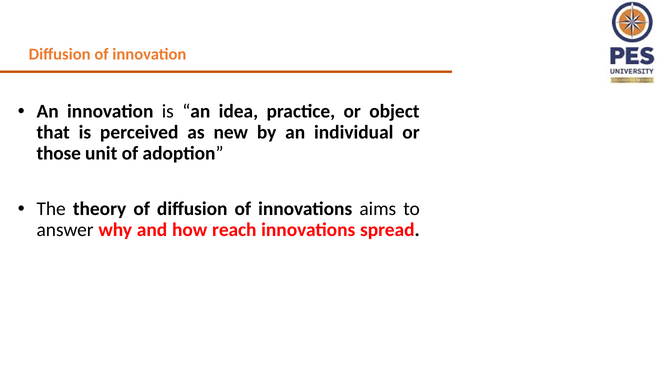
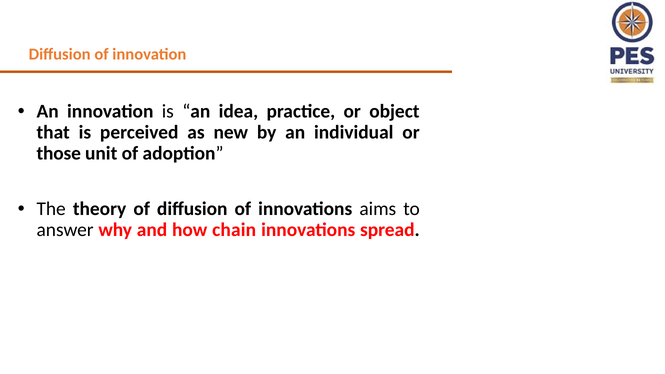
reach: reach -> chain
